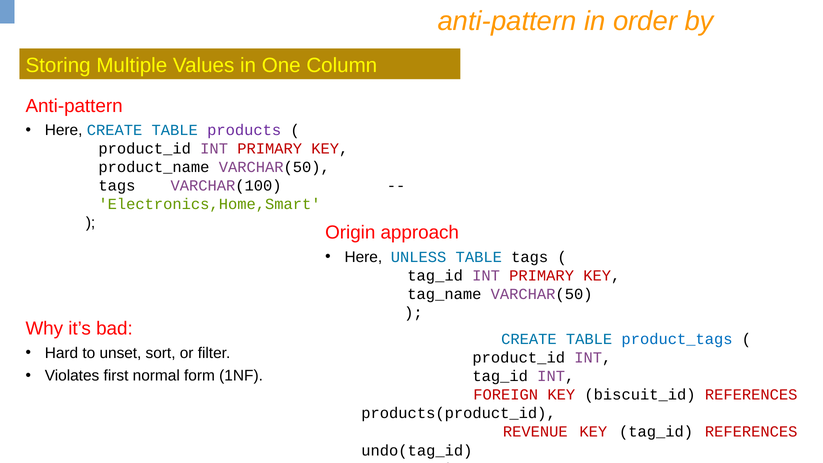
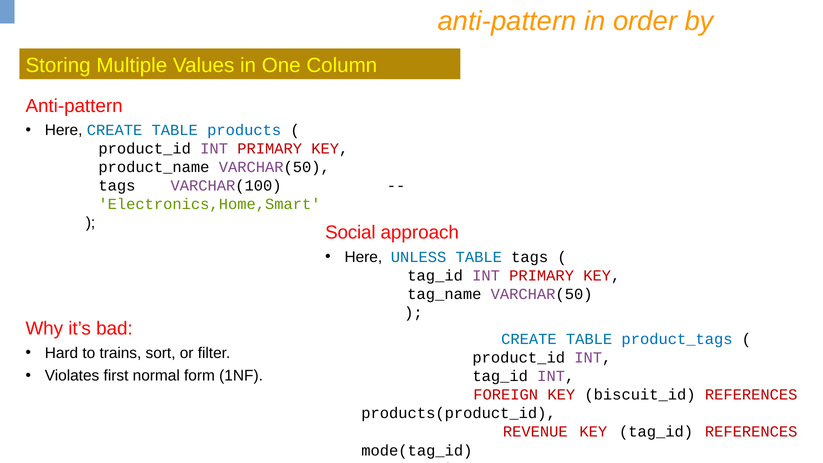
products colour: purple -> blue
Origin: Origin -> Social
unset: unset -> trains
undo(tag_id: undo(tag_id -> mode(tag_id
